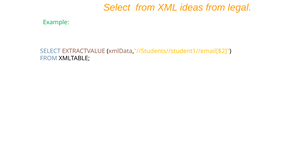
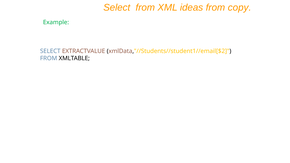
legal: legal -> copy
